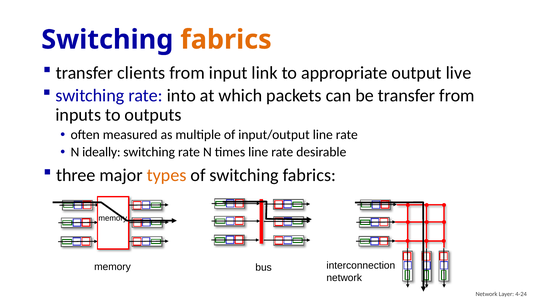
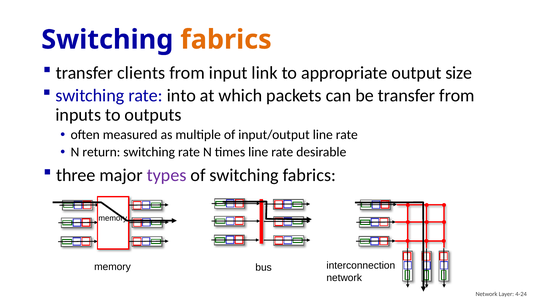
live: live -> size
ideally: ideally -> return
types colour: orange -> purple
